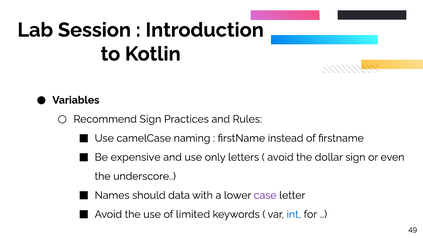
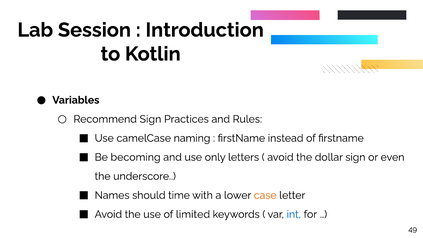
expensive: expensive -> becoming
data: data -> time
case colour: purple -> orange
